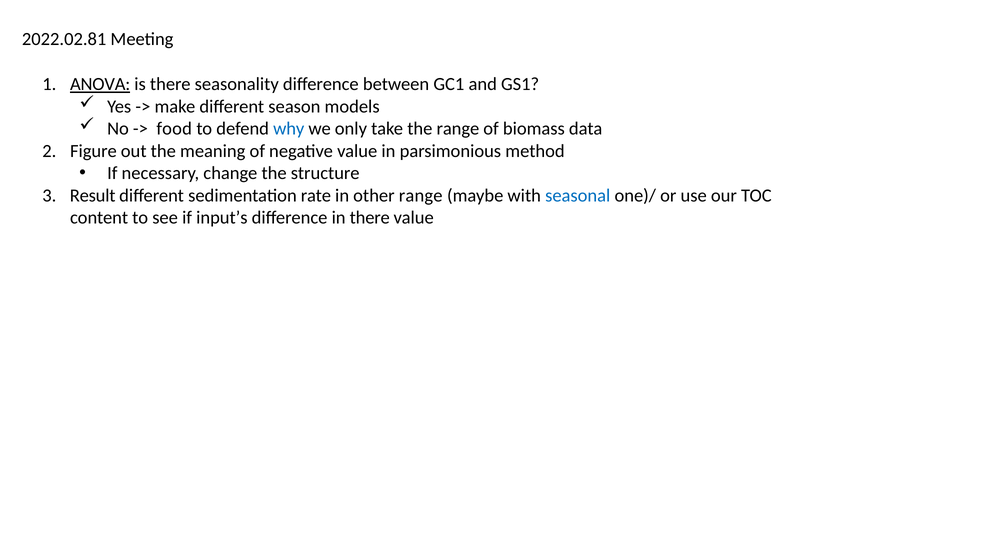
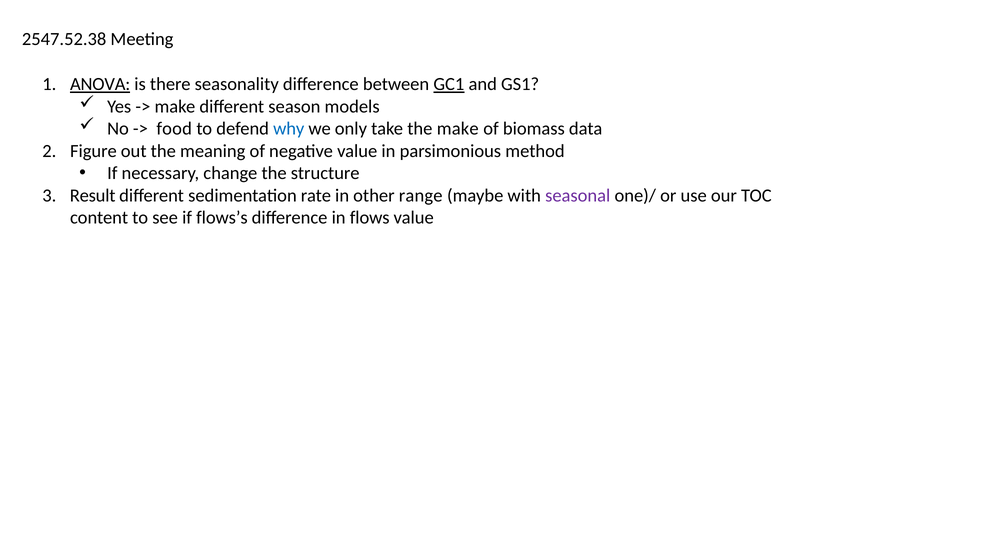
2022.02.81: 2022.02.81 -> 2547.52.38
GC1 underline: none -> present
the range: range -> make
seasonal colour: blue -> purple
input’s: input’s -> flows’s
in there: there -> flows
